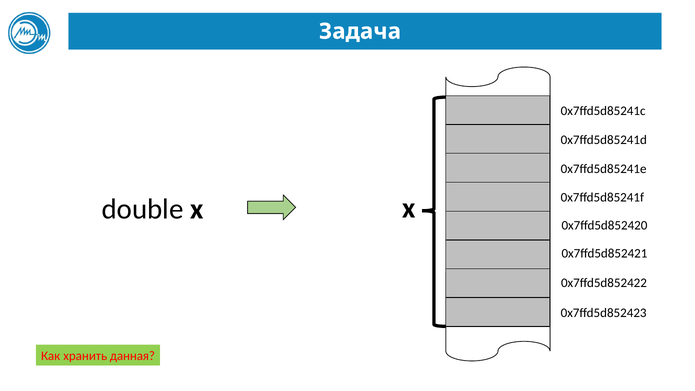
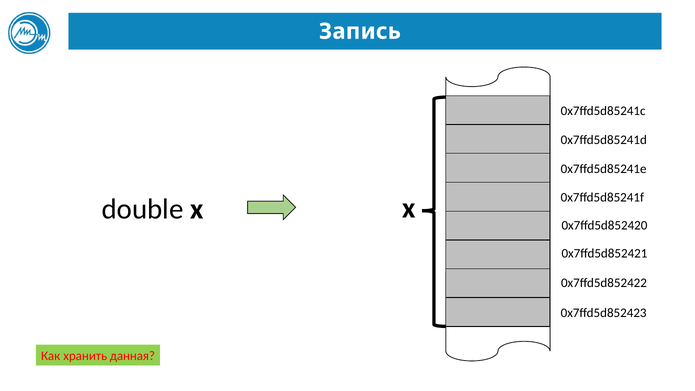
Задача: Задача -> Запись
